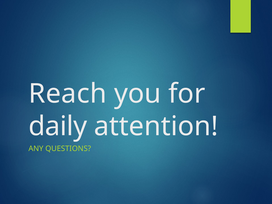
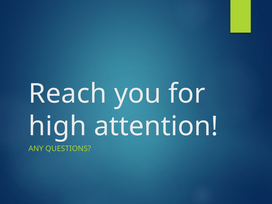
daily: daily -> high
